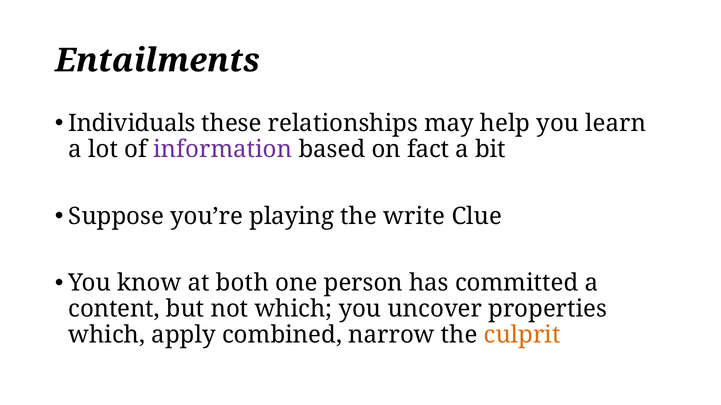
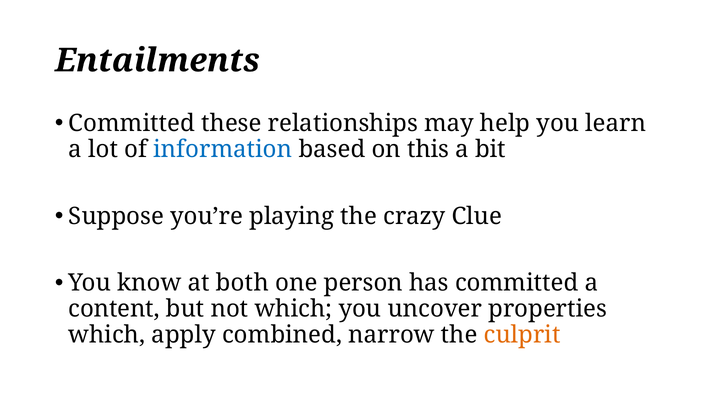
Individuals at (132, 124): Individuals -> Committed
information colour: purple -> blue
fact: fact -> this
write: write -> crazy
